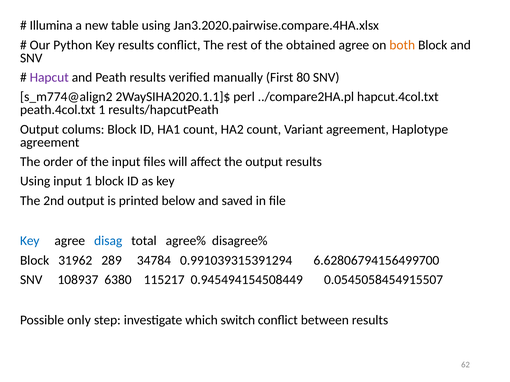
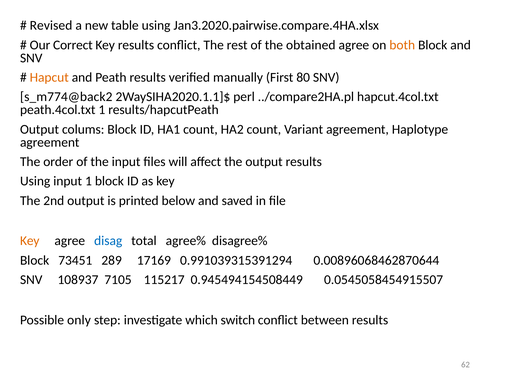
Illumina: Illumina -> Revised
Python: Python -> Correct
Hapcut colour: purple -> orange
s_m774@align2: s_m774@align2 -> s_m774@back2
Key at (30, 241) colour: blue -> orange
31962: 31962 -> 73451
34784: 34784 -> 17169
6.62806794156499700: 6.62806794156499700 -> 0.00896068462870644
6380: 6380 -> 7105
